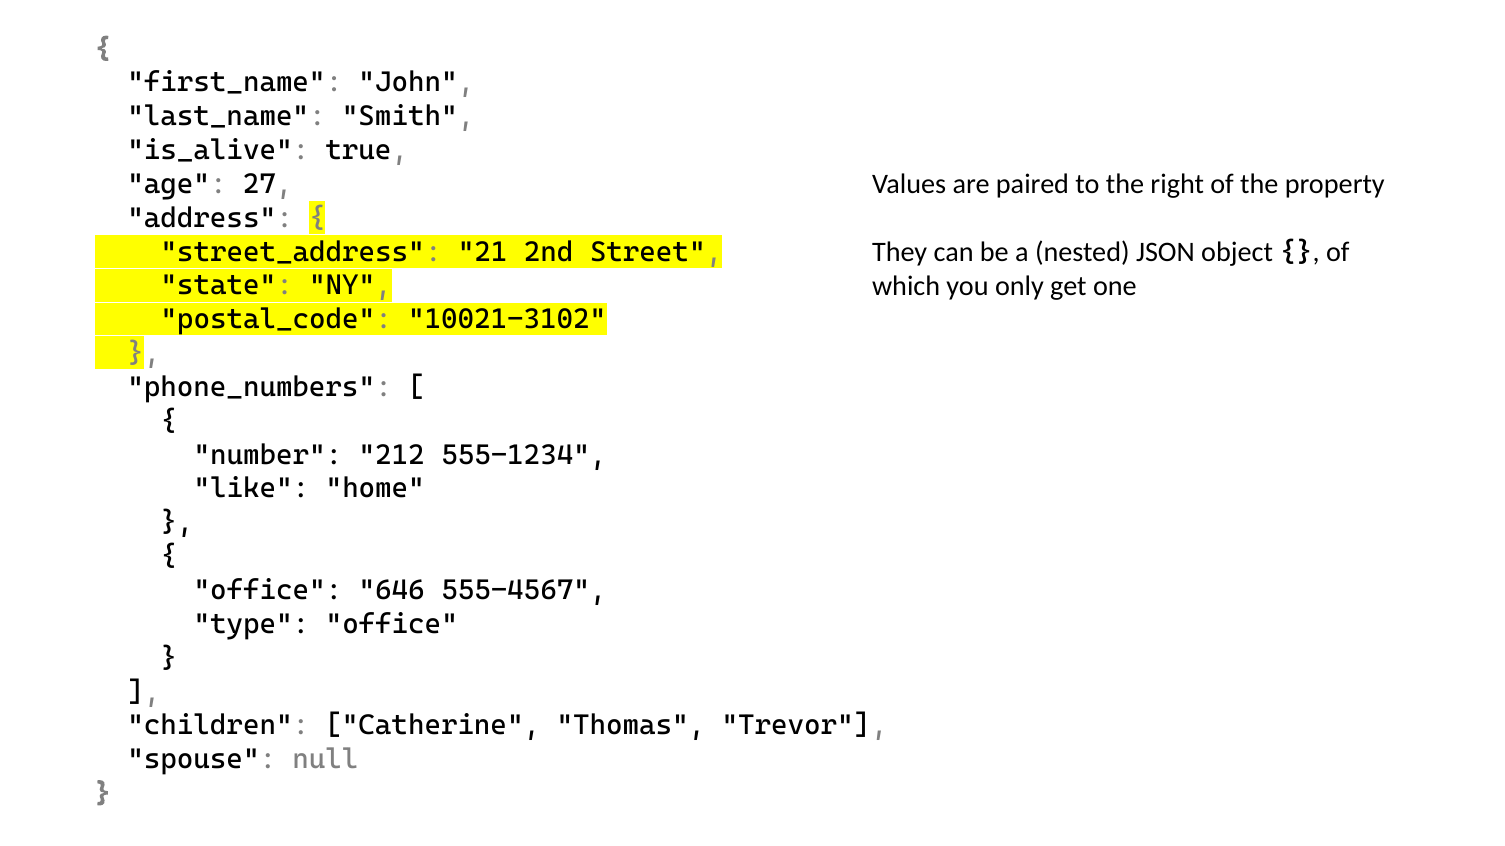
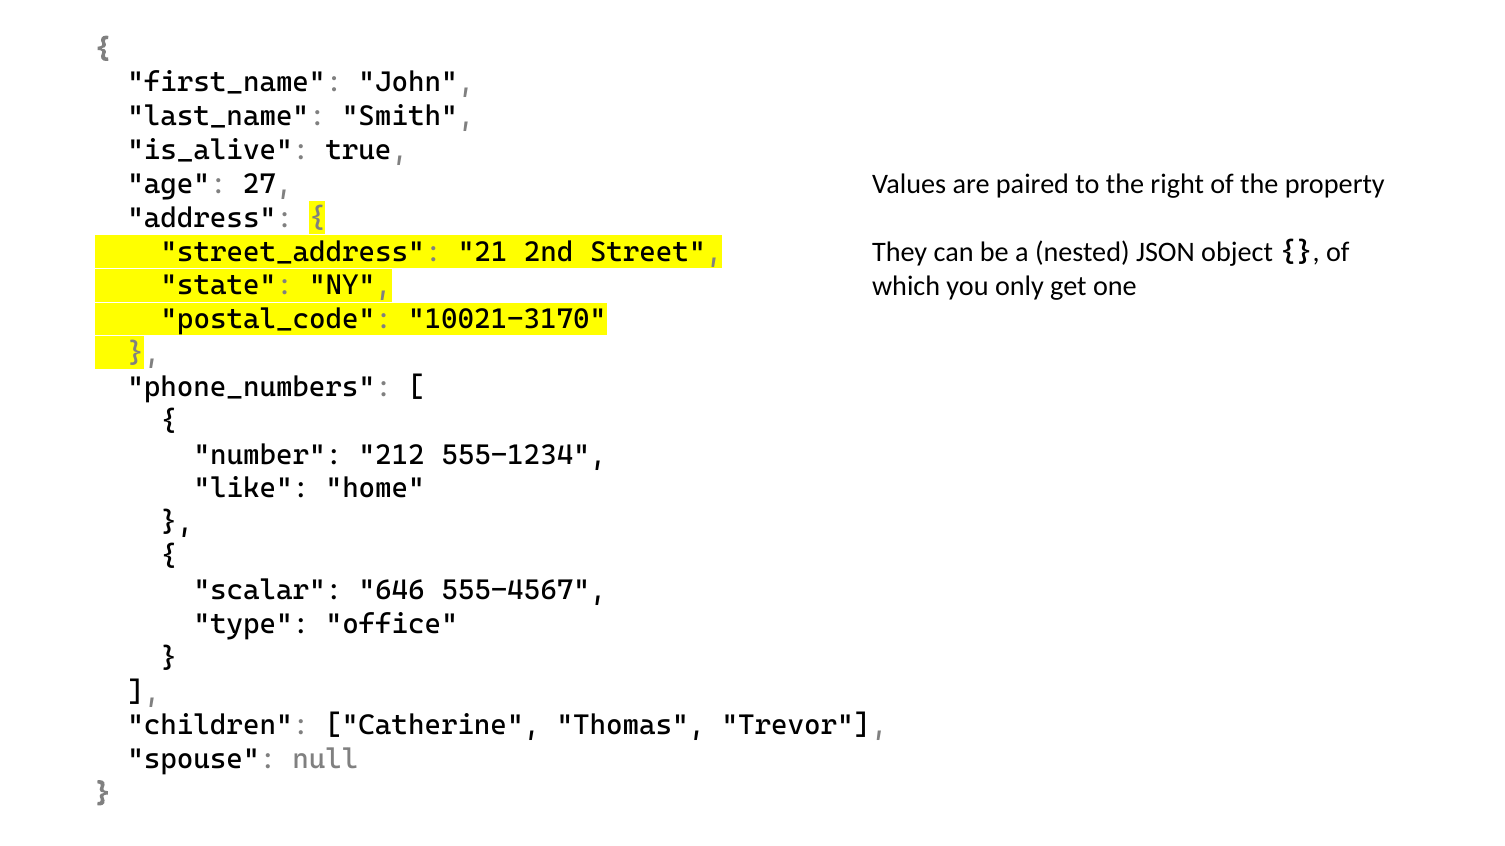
10021-3102: 10021-3102 -> 10021-3170
office at (268, 591): office -> scalar
